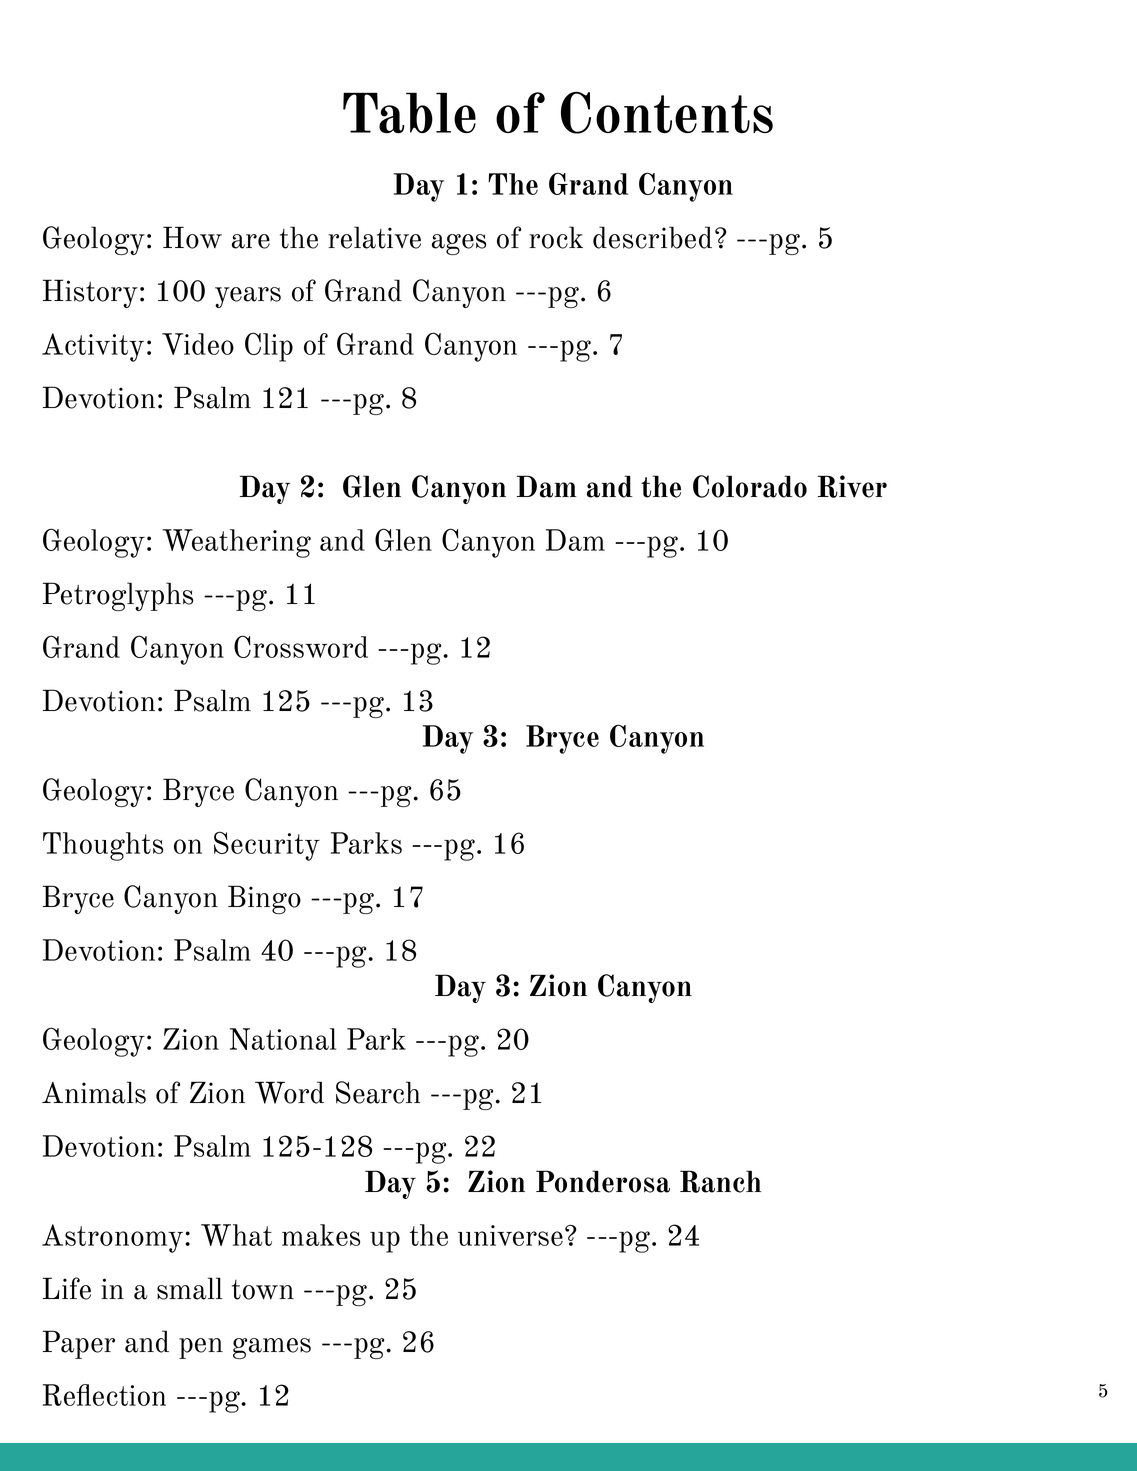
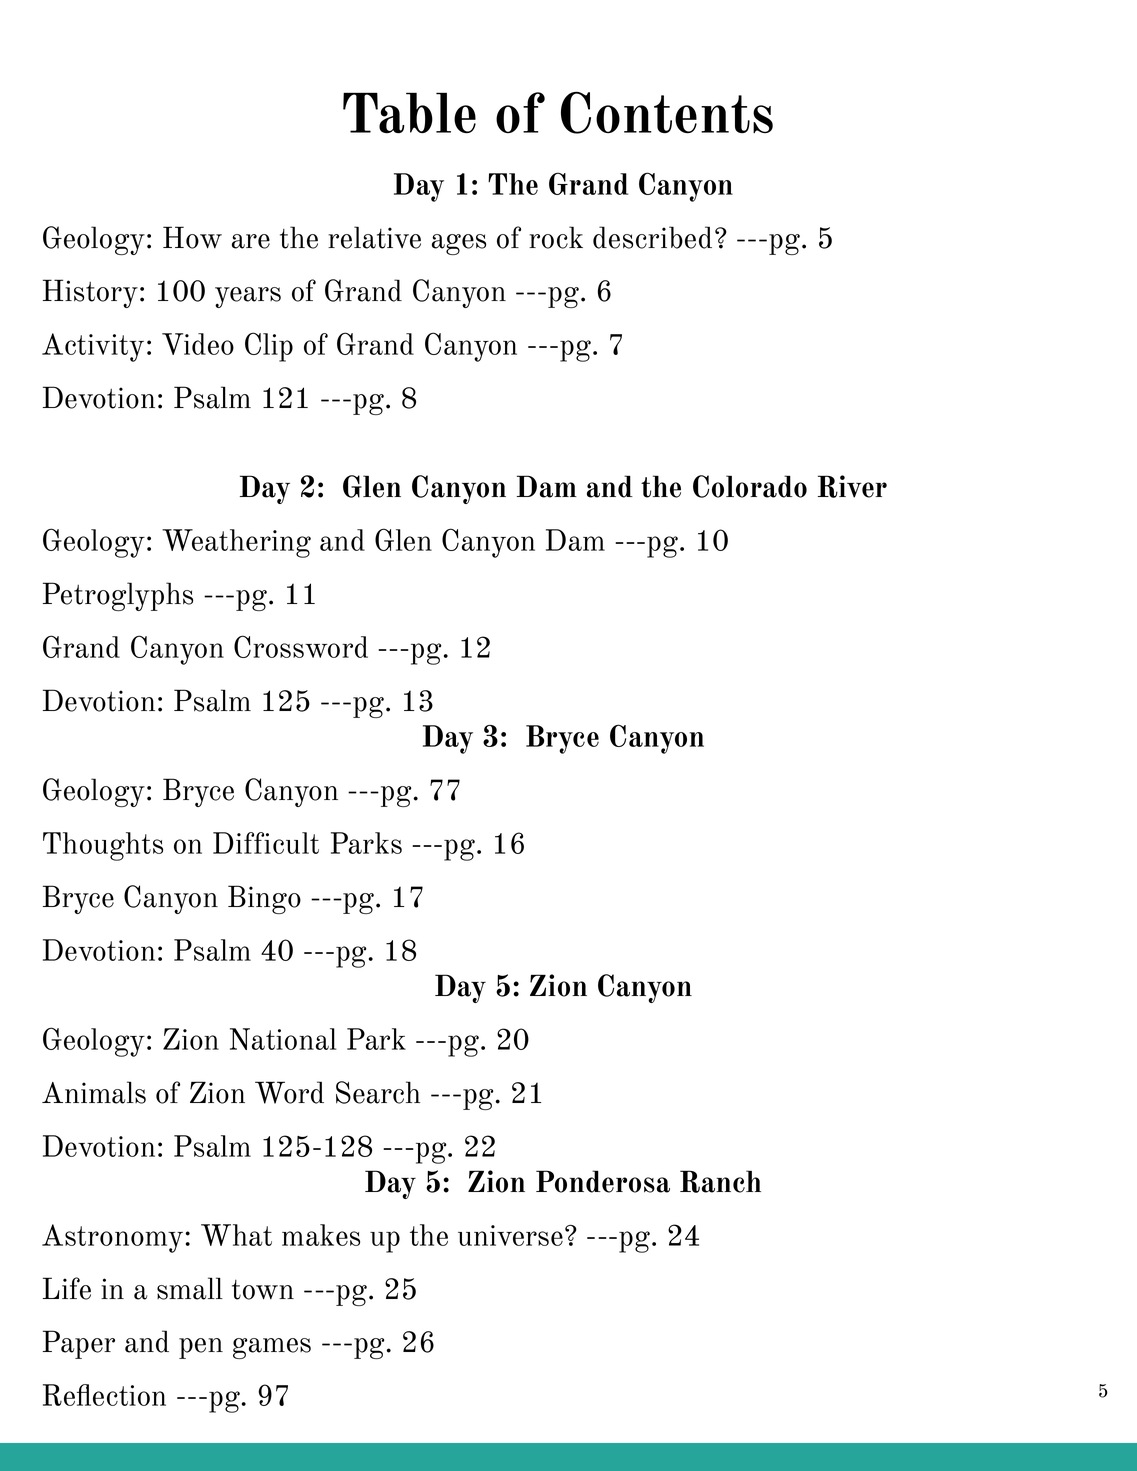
65: 65 -> 77
Security: Security -> Difficult
3 at (508, 987): 3 -> 5
Reflection ---pg 12: 12 -> 97
